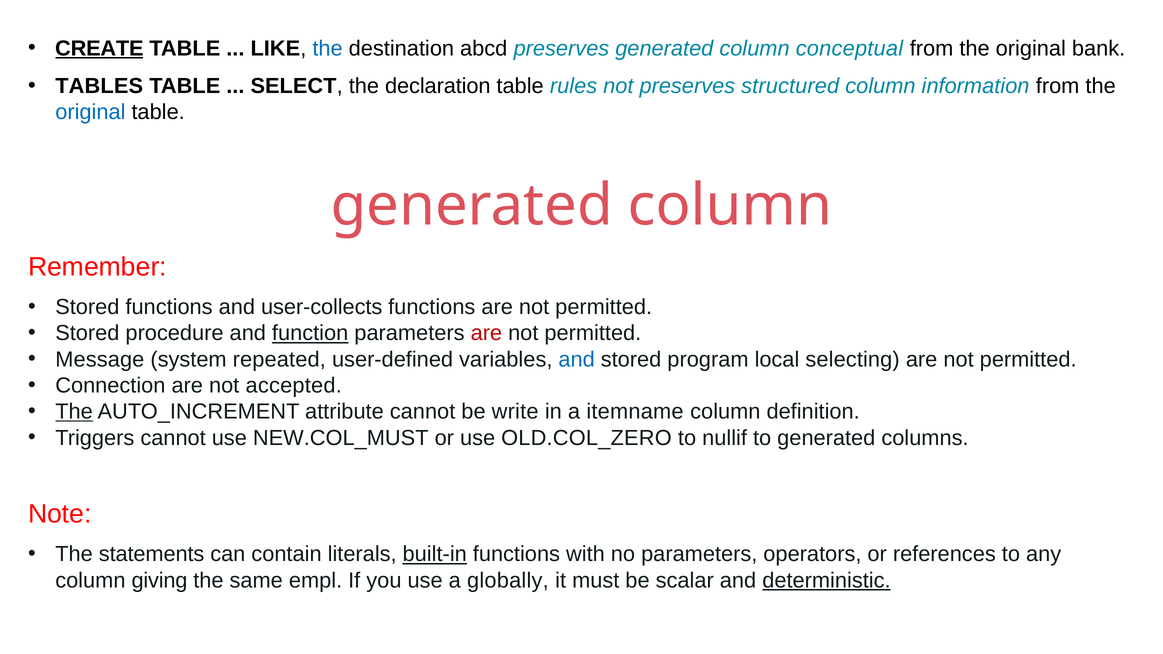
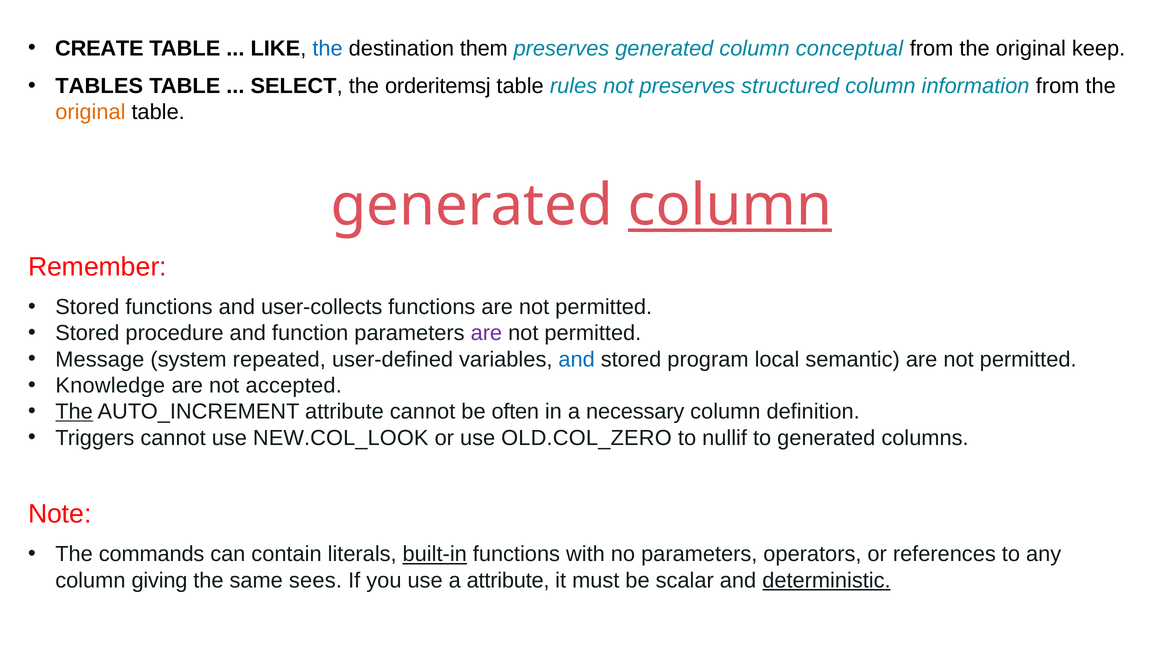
CREATE underline: present -> none
abcd: abcd -> them
bank: bank -> keep
declaration: declaration -> orderitemsj
original at (90, 112) colour: blue -> orange
column at (730, 205) underline: none -> present
function underline: present -> none
are at (486, 333) colour: red -> purple
selecting: selecting -> semantic
Connection: Connection -> Knowledge
write: write -> often
itemname: itemname -> necessary
NEW.COL_MUST: NEW.COL_MUST -> NEW.COL_LOOK
statements: statements -> commands
empl: empl -> sees
a globally: globally -> attribute
